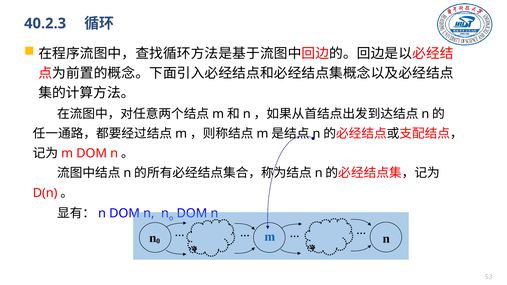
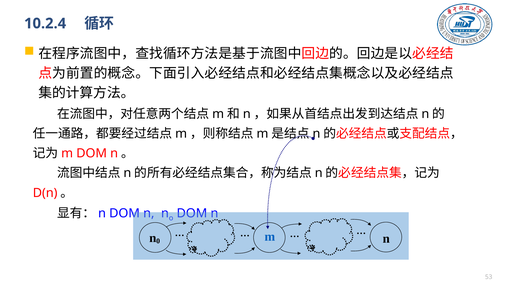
40.2.3: 40.2.3 -> 10.2.4
